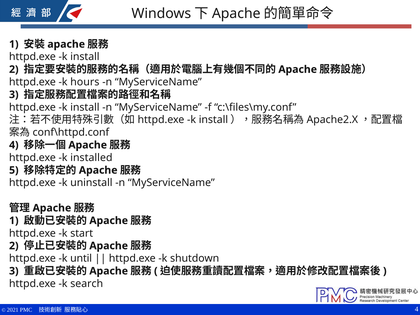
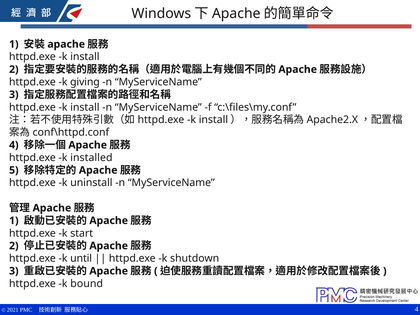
hours: hours -> giving
search: search -> bound
